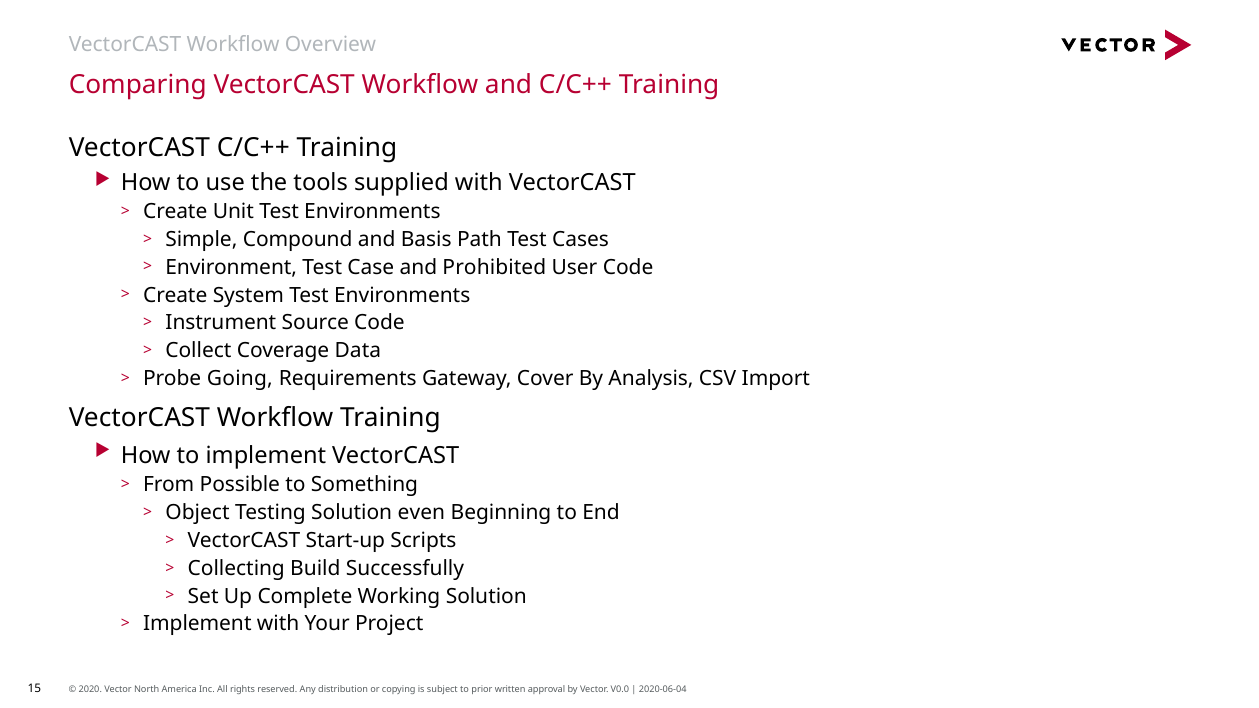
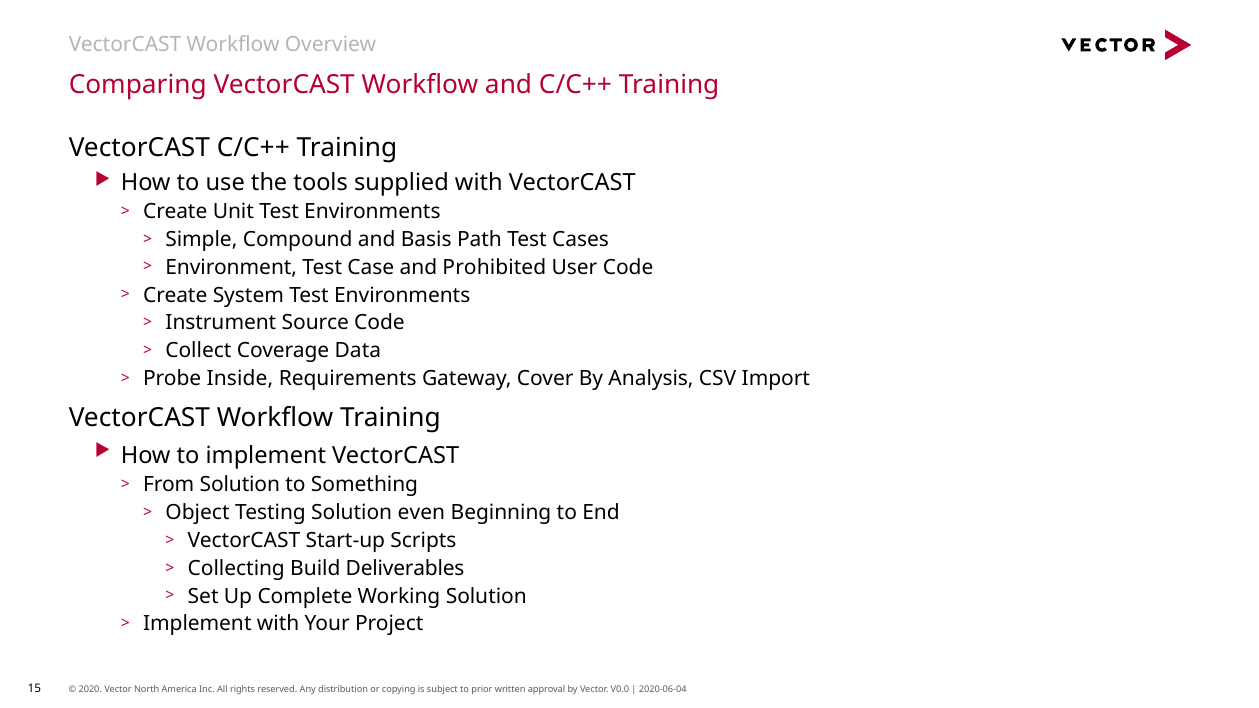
Going: Going -> Inside
From Possible: Possible -> Solution
Successfully: Successfully -> Deliverables
